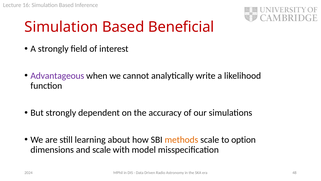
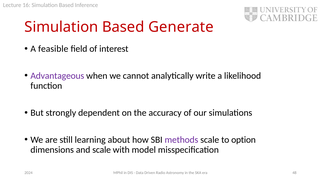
Beneficial: Beneficial -> Generate
A strongly: strongly -> feasible
methods colour: orange -> purple
